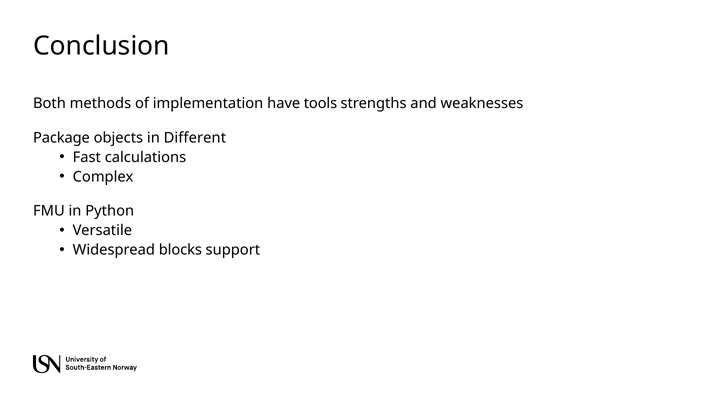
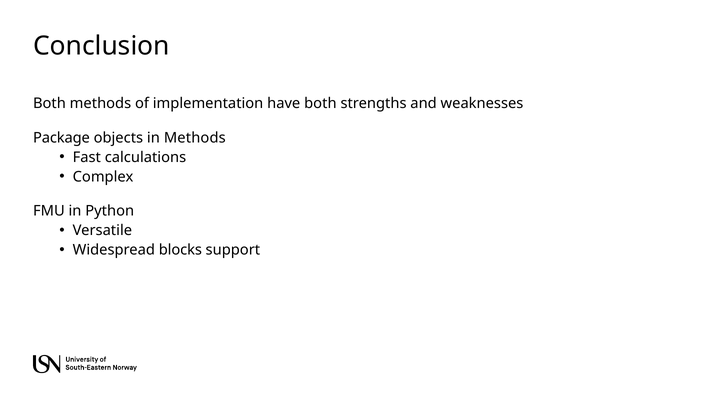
have tools: tools -> both
in Different: Different -> Methods
